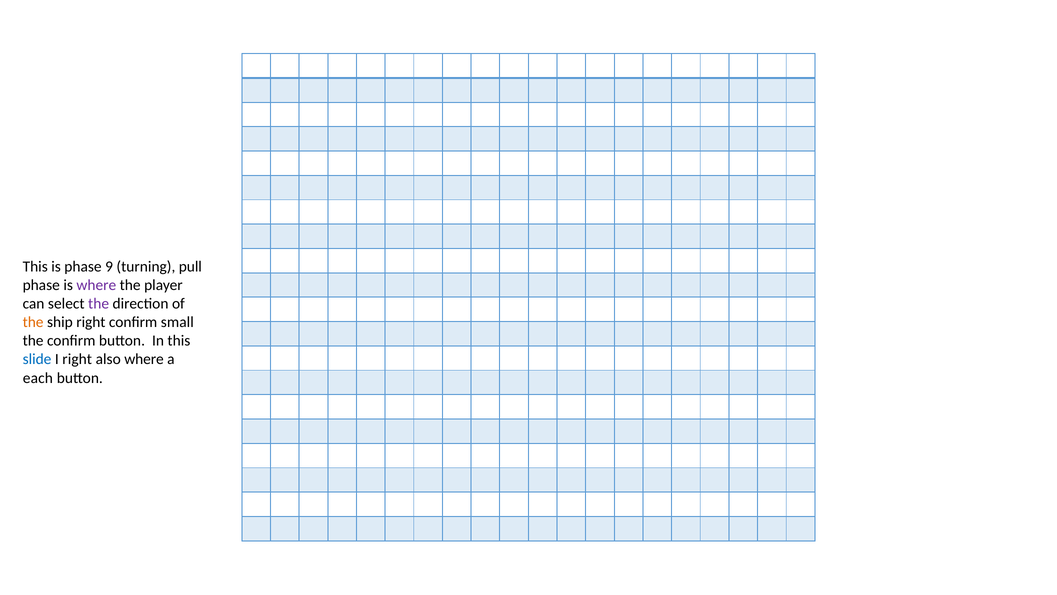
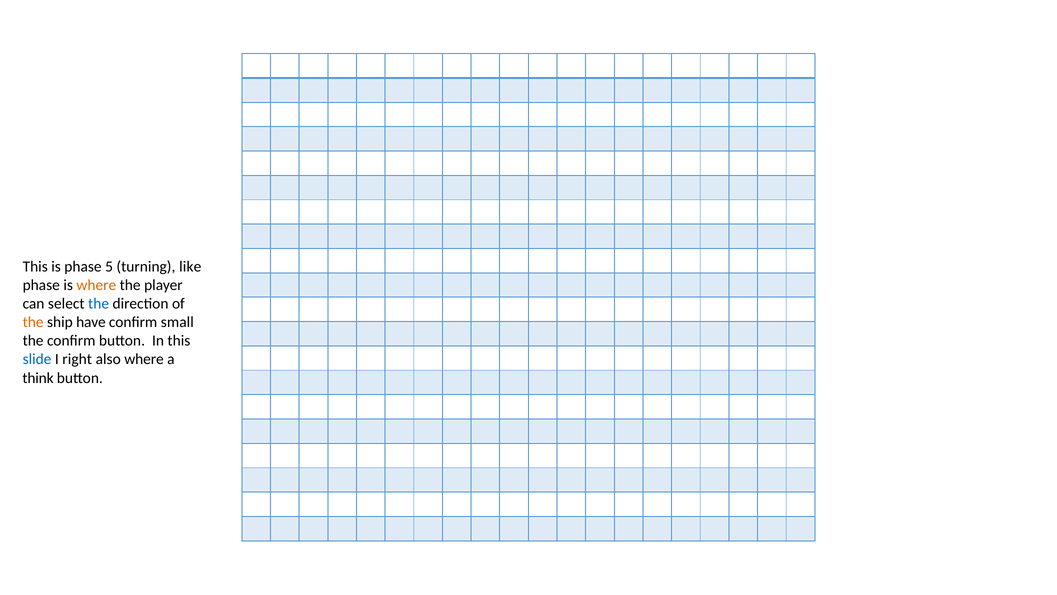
9: 9 -> 5
pull: pull -> like
where at (96, 285) colour: purple -> orange
the at (99, 304) colour: purple -> blue
ship right: right -> have
each: each -> think
